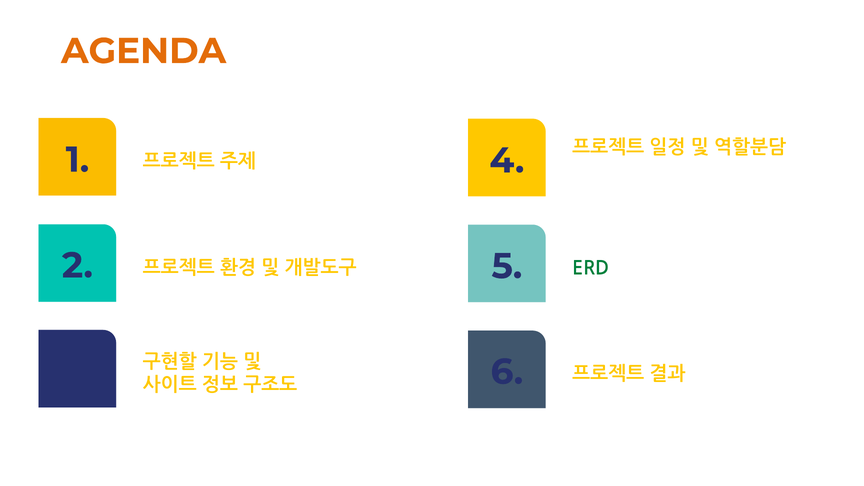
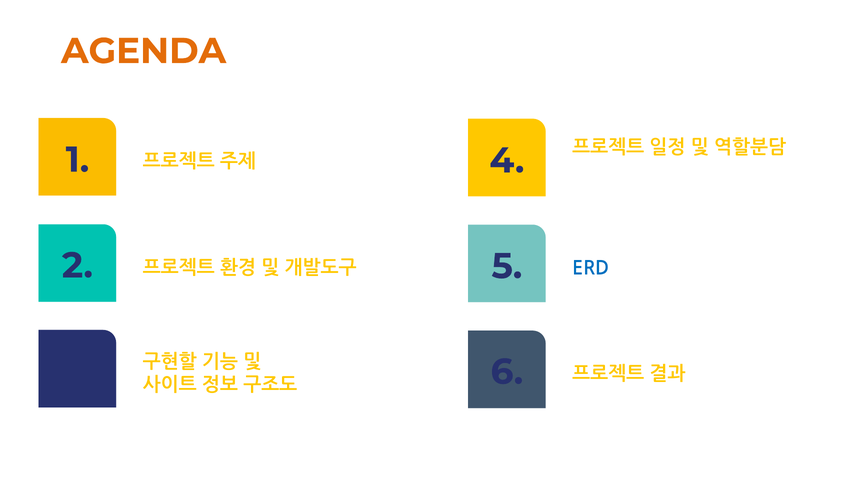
ERD colour: green -> blue
